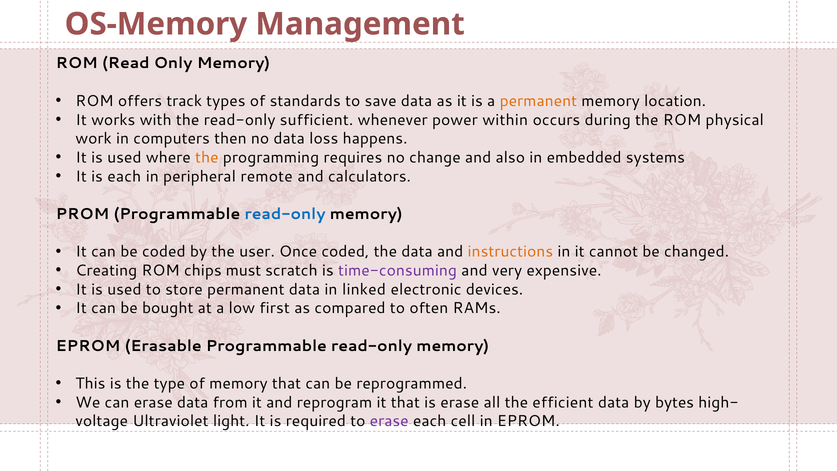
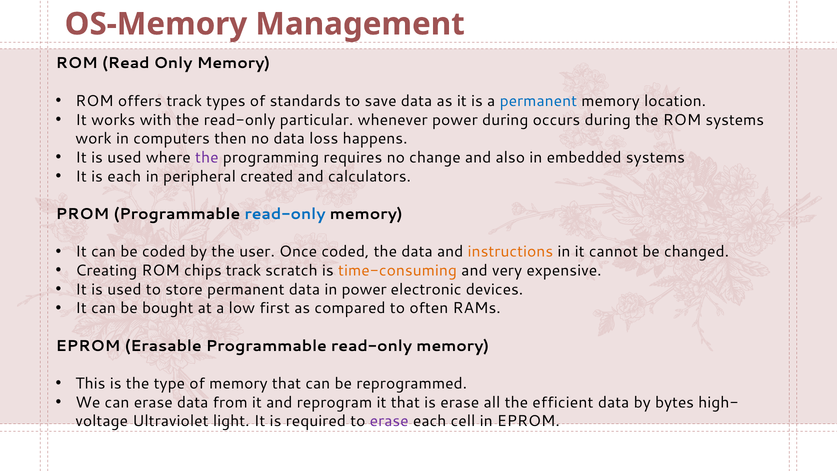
permanent at (538, 101) colour: orange -> blue
sufficient: sufficient -> particular
power within: within -> during
ROM physical: physical -> systems
the at (207, 157) colour: orange -> purple
remote: remote -> created
chips must: must -> track
time-consuming colour: purple -> orange
in linked: linked -> power
